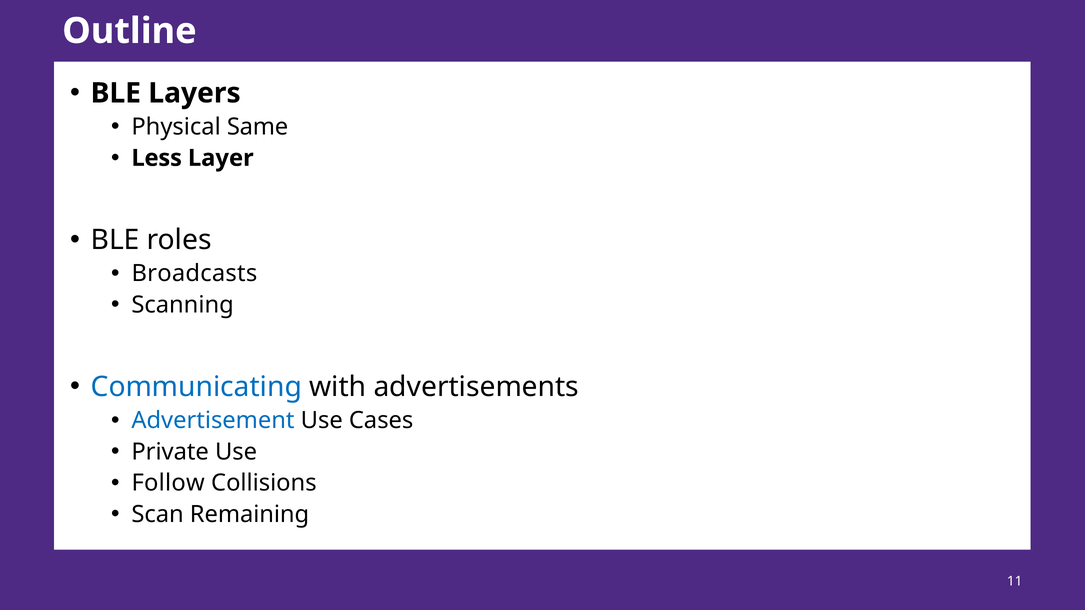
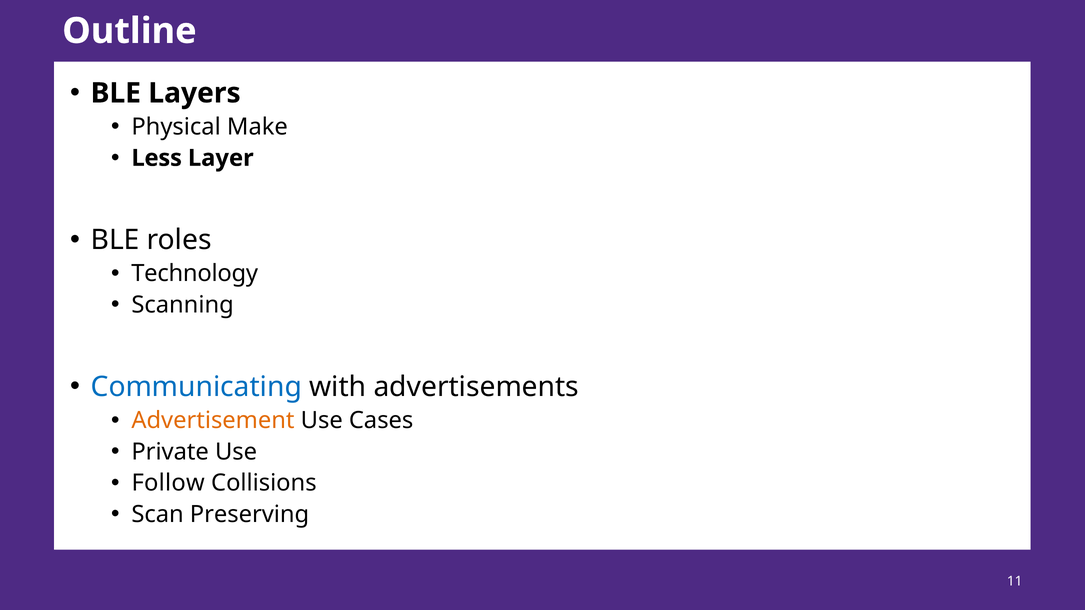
Same: Same -> Make
Broadcasts: Broadcasts -> Technology
Advertisement colour: blue -> orange
Remaining: Remaining -> Preserving
